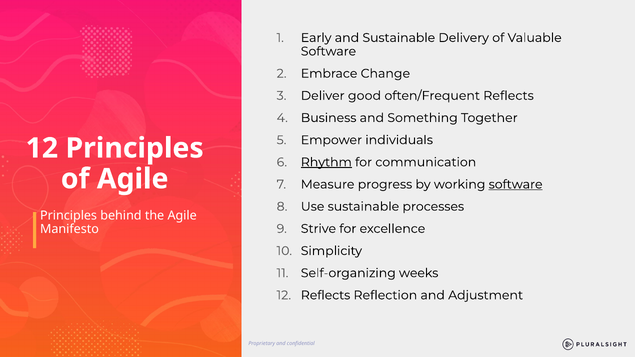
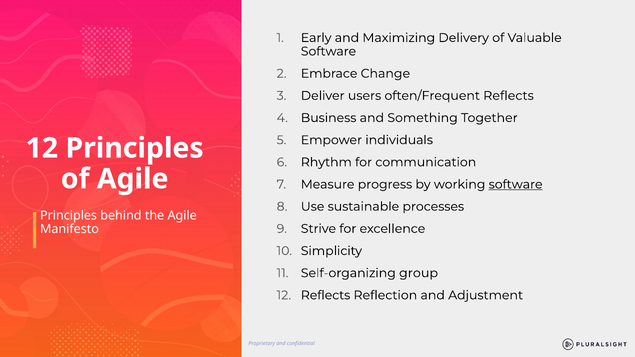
and Sustainable: Sustainable -> Maximizing
good: good -> users
Rhythm underline: present -> none
weeks: weeks -> group
